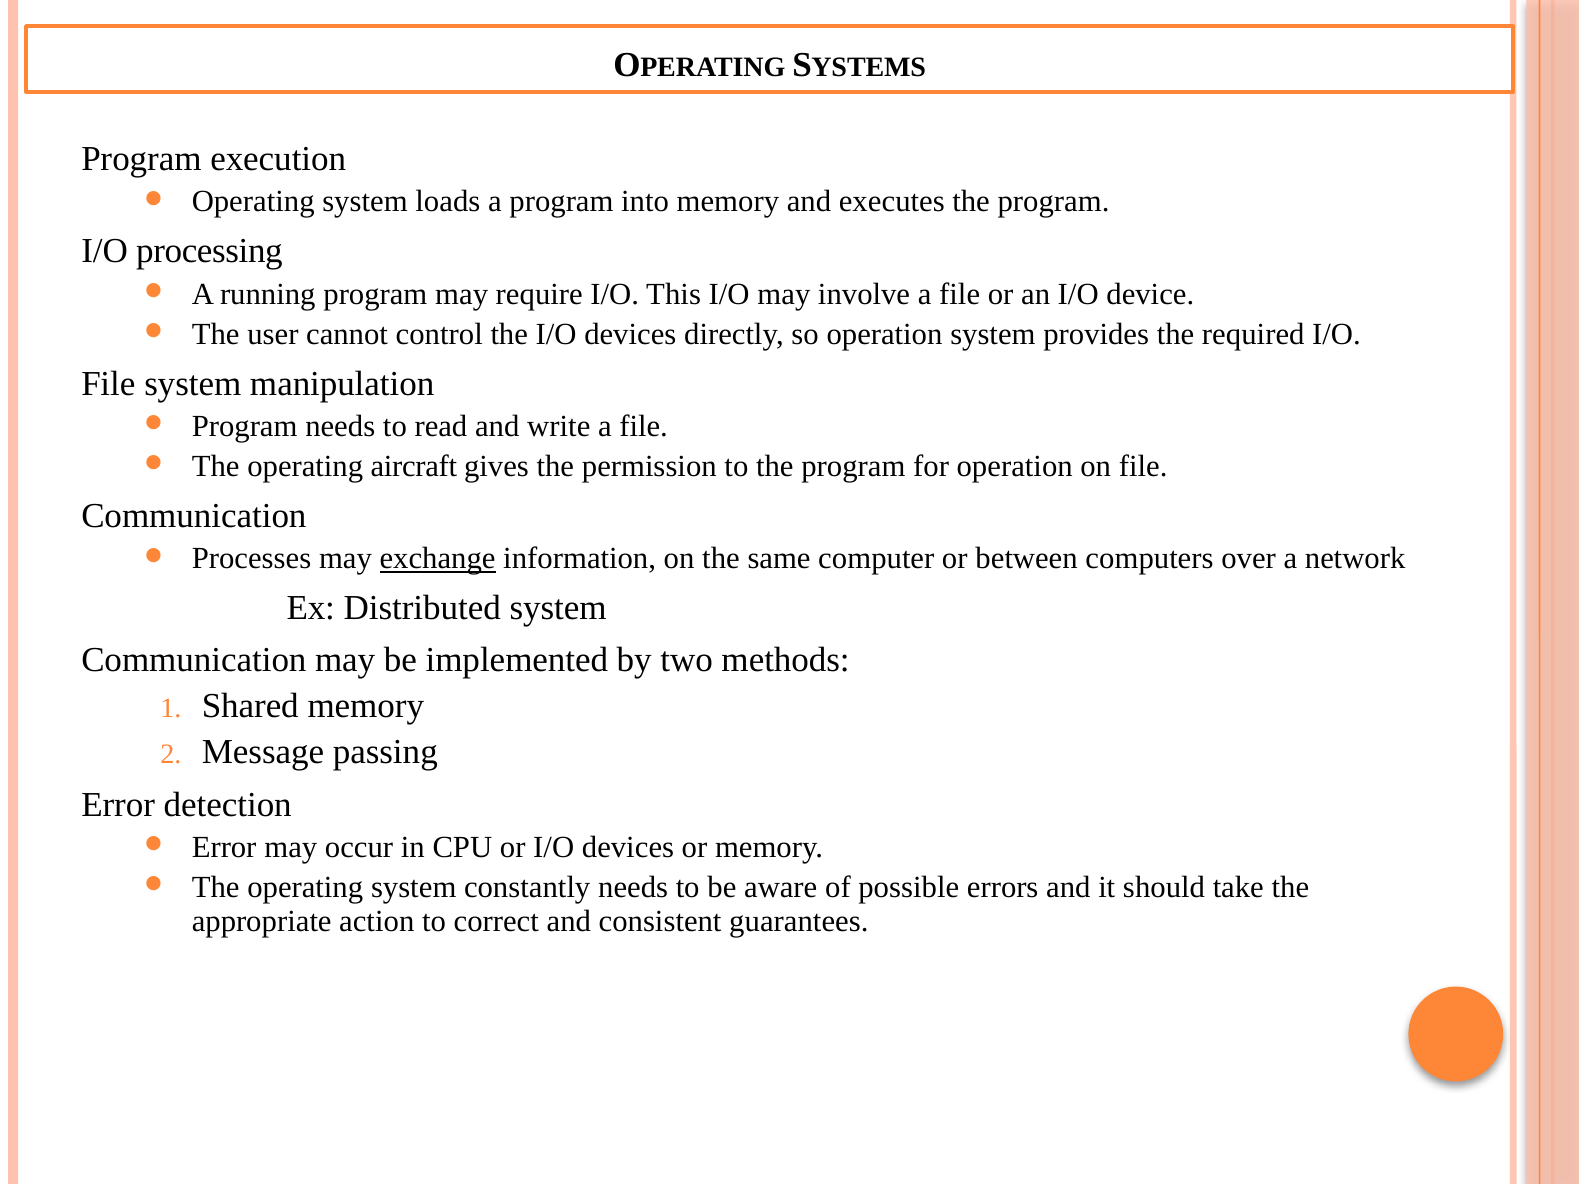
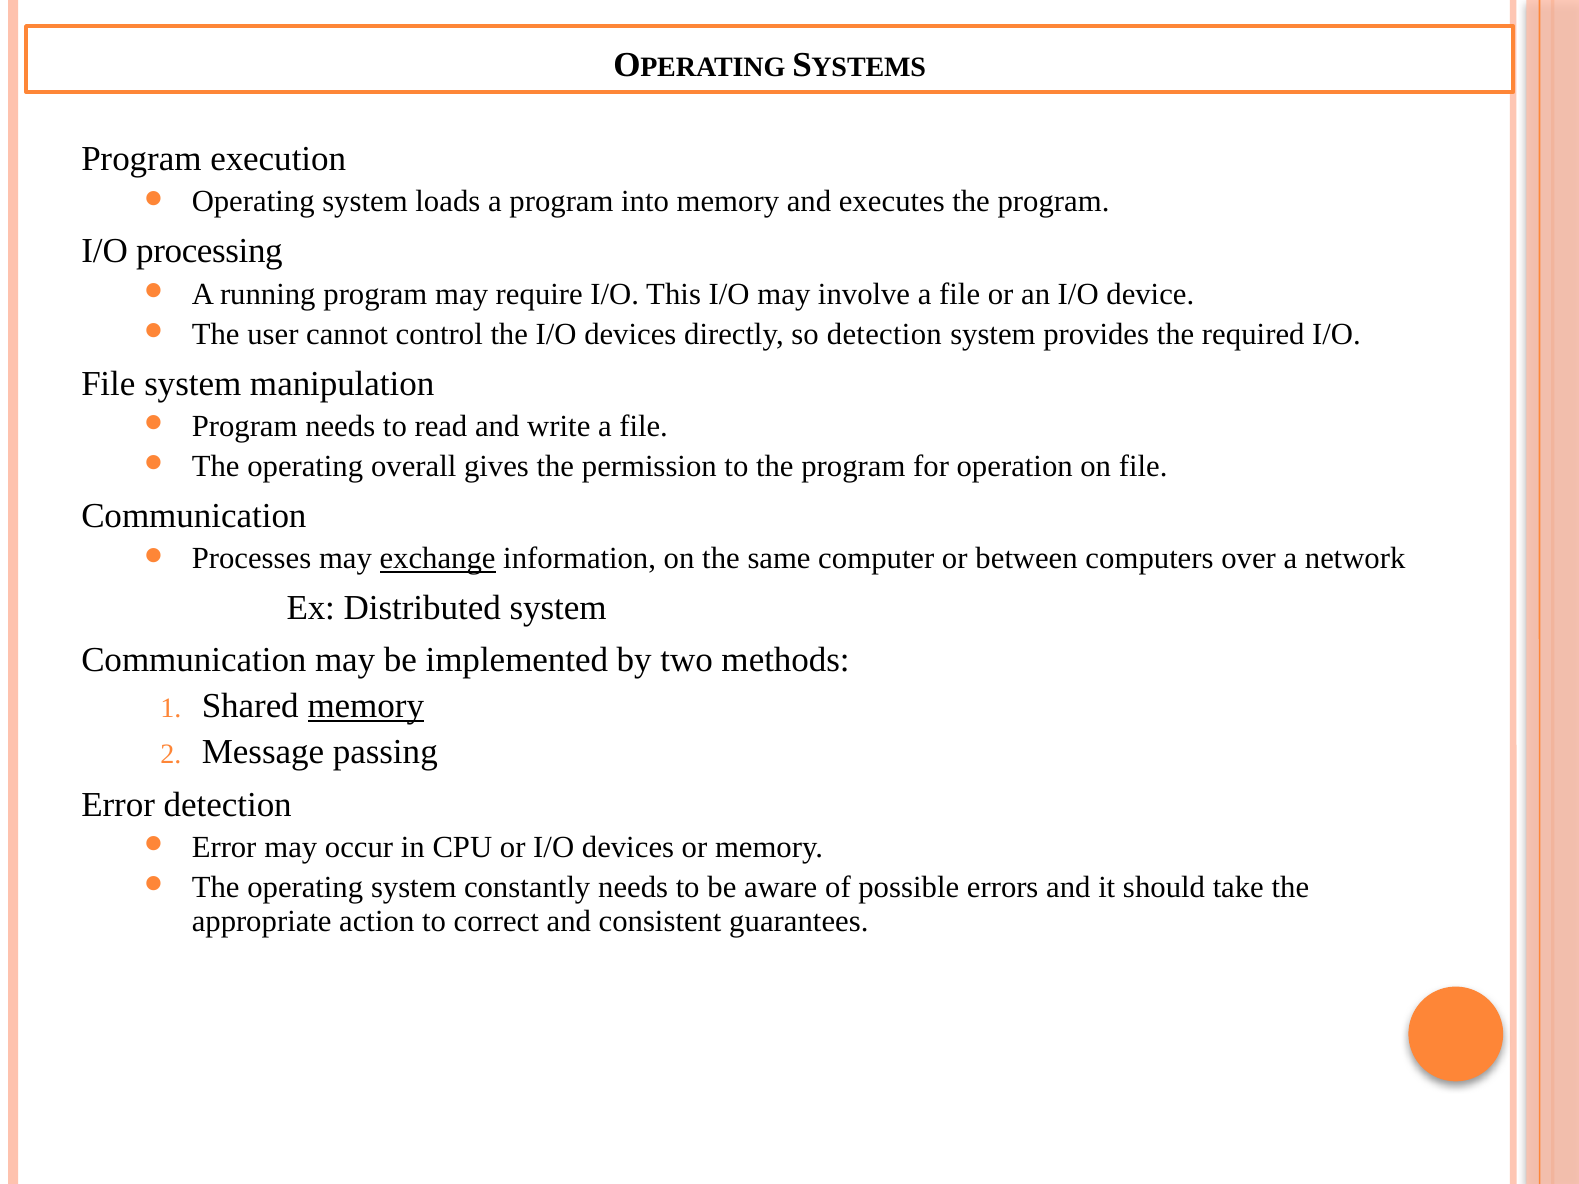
so operation: operation -> detection
aircraft: aircraft -> overall
memory at (366, 707) underline: none -> present
